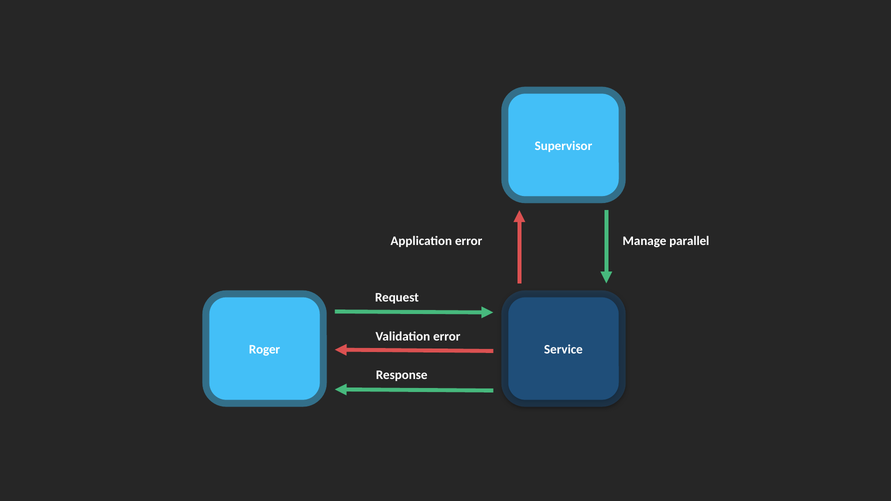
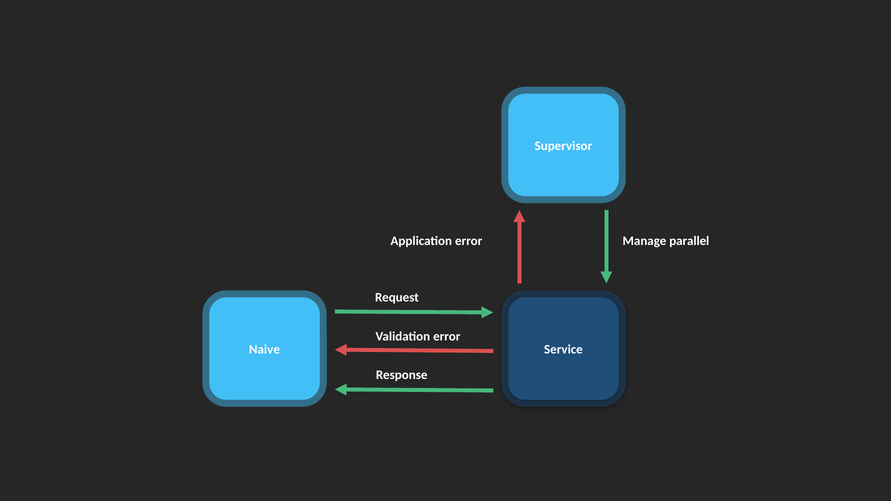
Roger: Roger -> Naive
